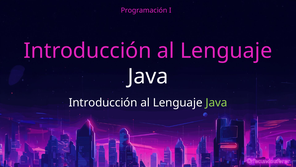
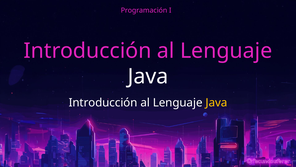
Java at (216, 102) colour: light green -> yellow
